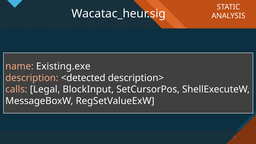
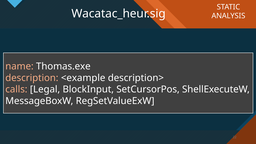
Existing.exe: Existing.exe -> Thomas.exe
<detected: <detected -> <example
